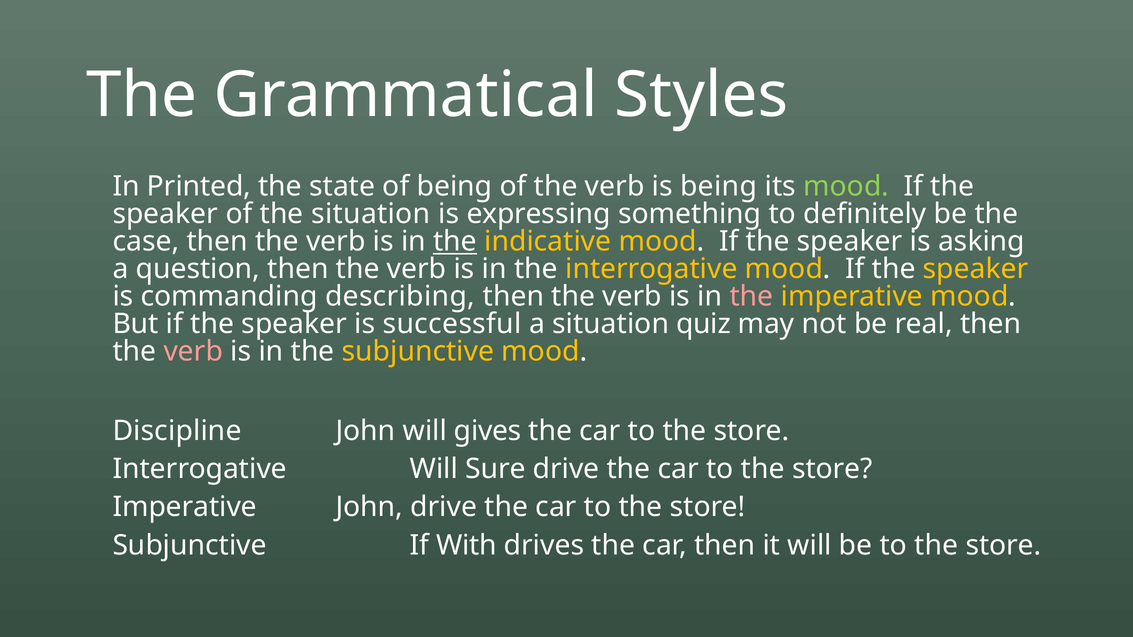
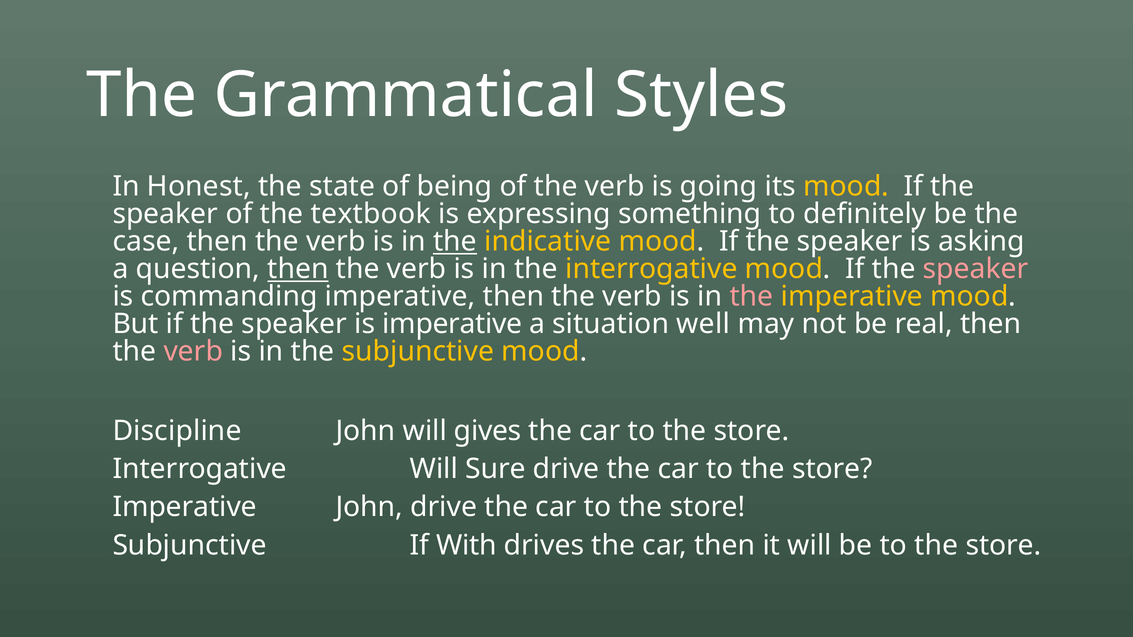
Printed: Printed -> Honest
is being: being -> going
mood at (846, 187) colour: light green -> yellow
the situation: situation -> textbook
then at (298, 269) underline: none -> present
speaker at (976, 269) colour: yellow -> pink
commanding describing: describing -> imperative
is successful: successful -> imperative
quiz: quiz -> well
